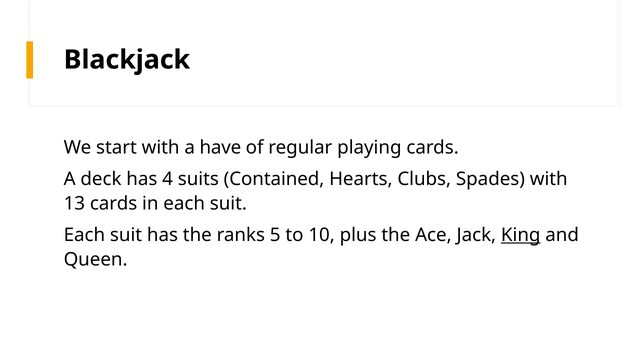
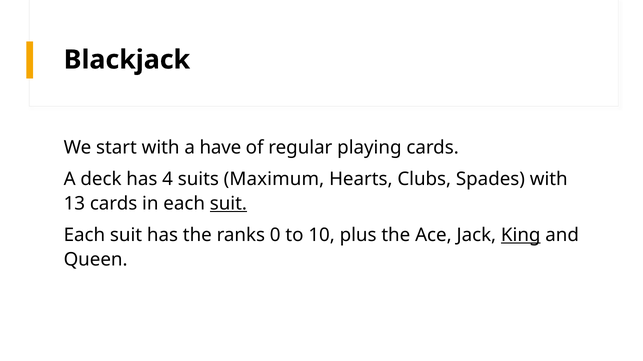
Contained: Contained -> Maximum
suit at (228, 204) underline: none -> present
5: 5 -> 0
